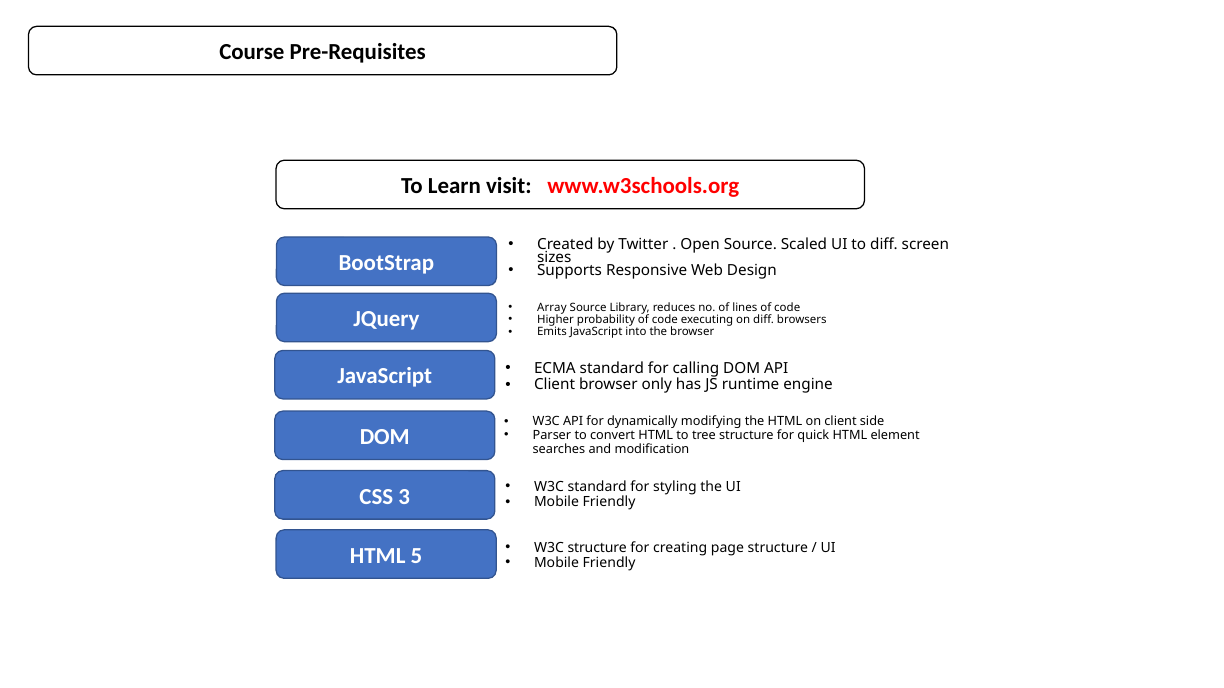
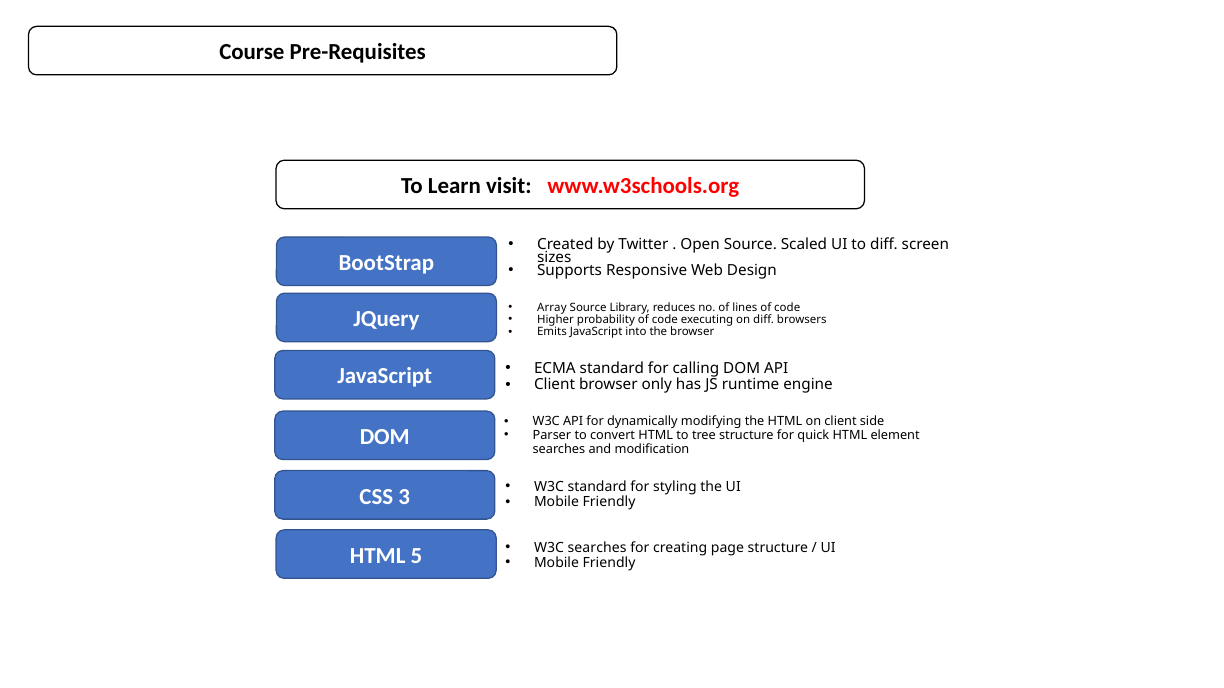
W3C structure: structure -> searches
